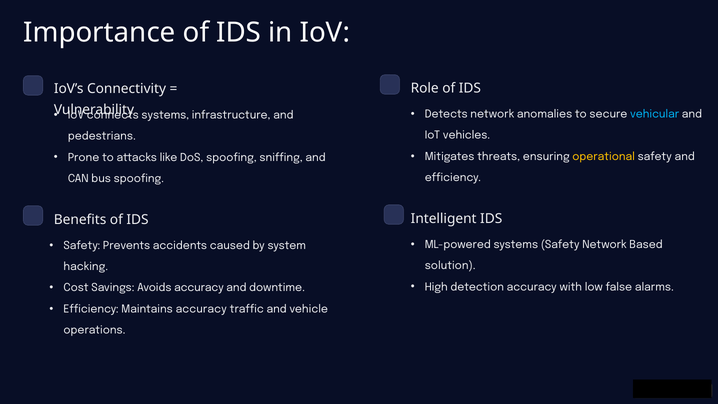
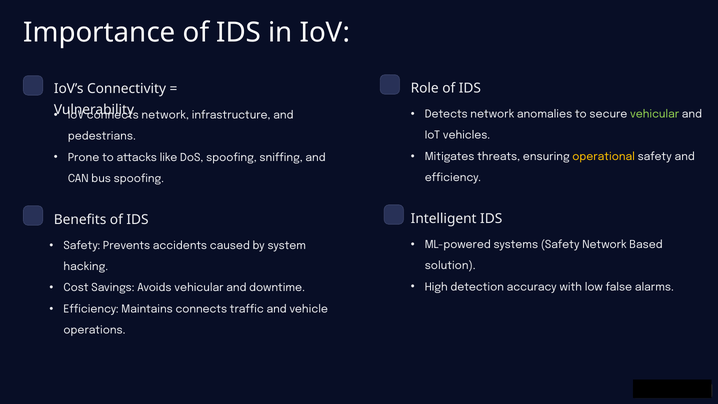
vehicular at (655, 114) colour: light blue -> light green
systems at (165, 115): systems -> network
Avoids accuracy: accuracy -> vehicular
Maintains accuracy: accuracy -> connects
